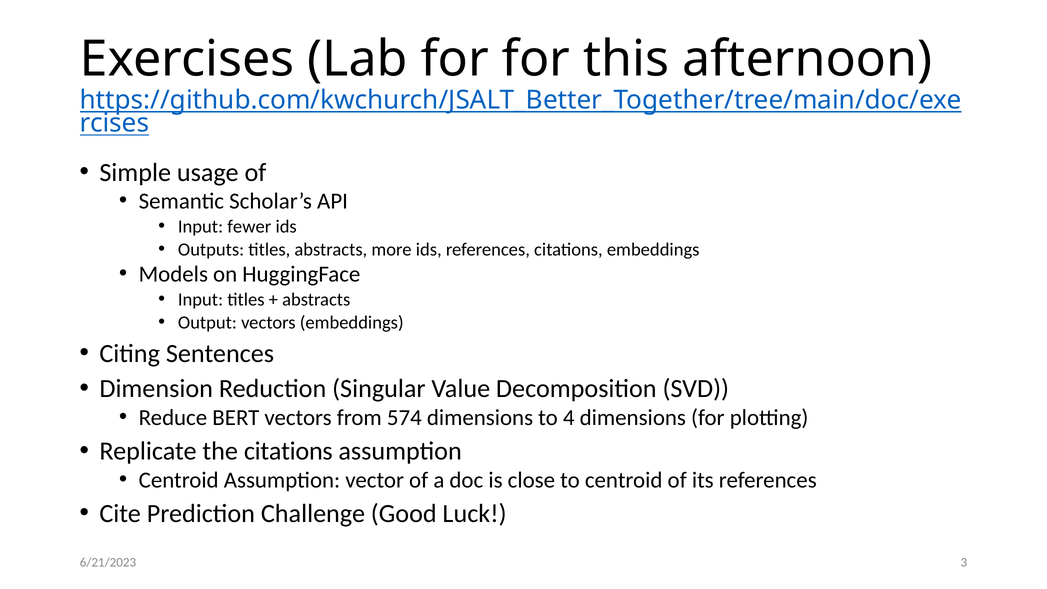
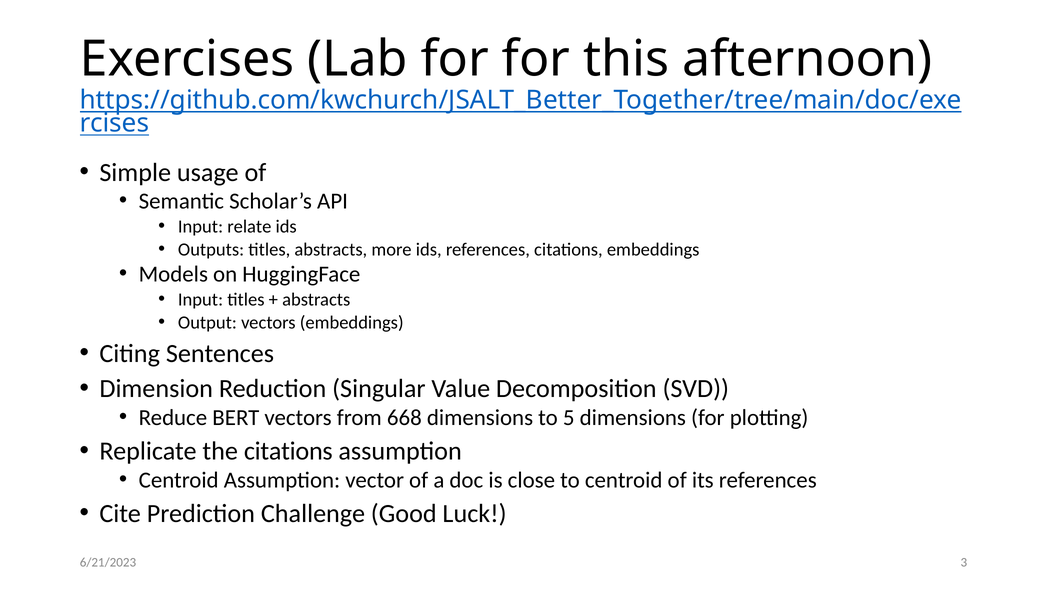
fewer: fewer -> relate
574: 574 -> 668
4: 4 -> 5
